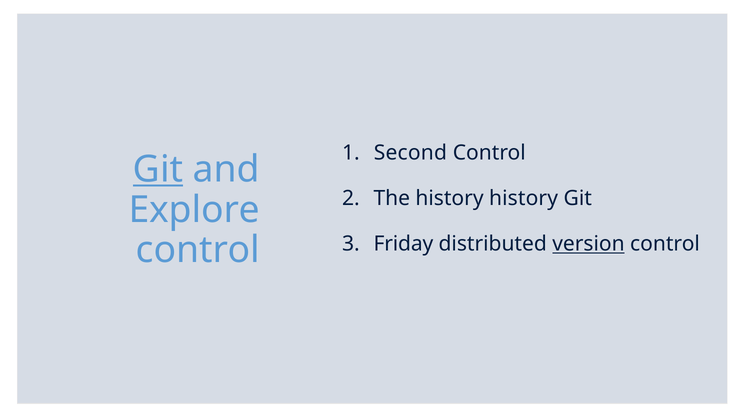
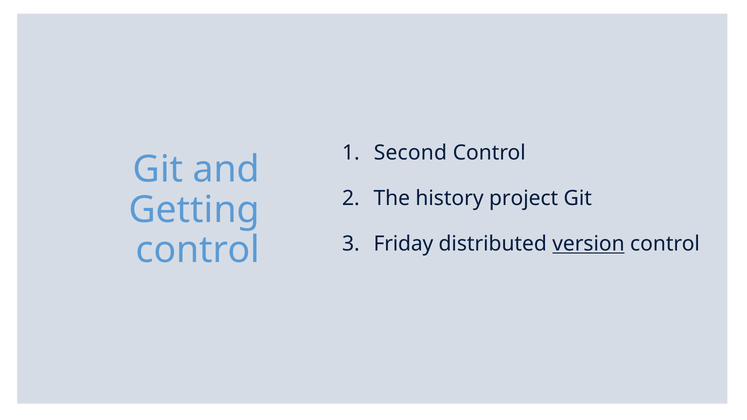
Git at (158, 169) underline: present -> none
history history: history -> project
Explore: Explore -> Getting
